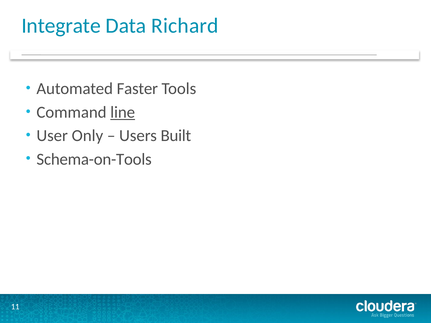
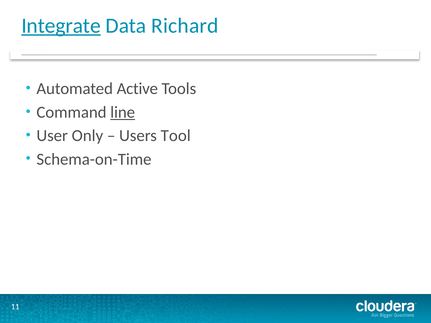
Integrate underline: none -> present
Faster: Faster -> Active
Built: Built -> Tool
Schema-on-Tools: Schema-on-Tools -> Schema-on-Time
